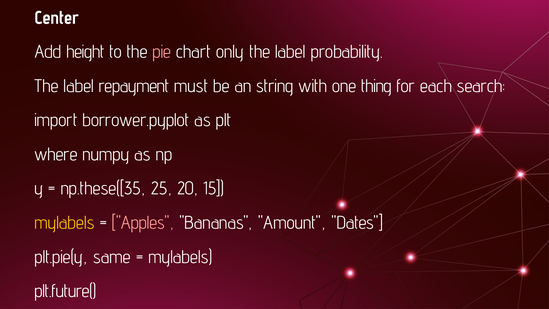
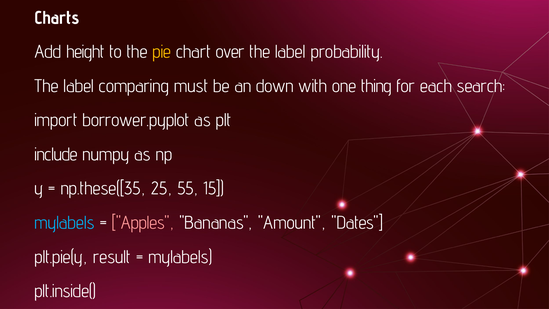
Center: Center -> Charts
pie colour: pink -> yellow
only: only -> over
repayment: repayment -> comparing
string: string -> down
where: where -> include
20: 20 -> 55
mylabels at (64, 223) colour: yellow -> light blue
same: same -> result
plt.future(: plt.future( -> plt.inside(
